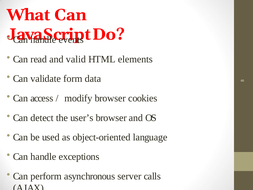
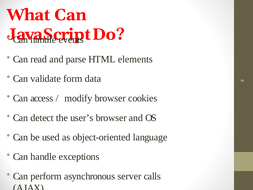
valid: valid -> parse
